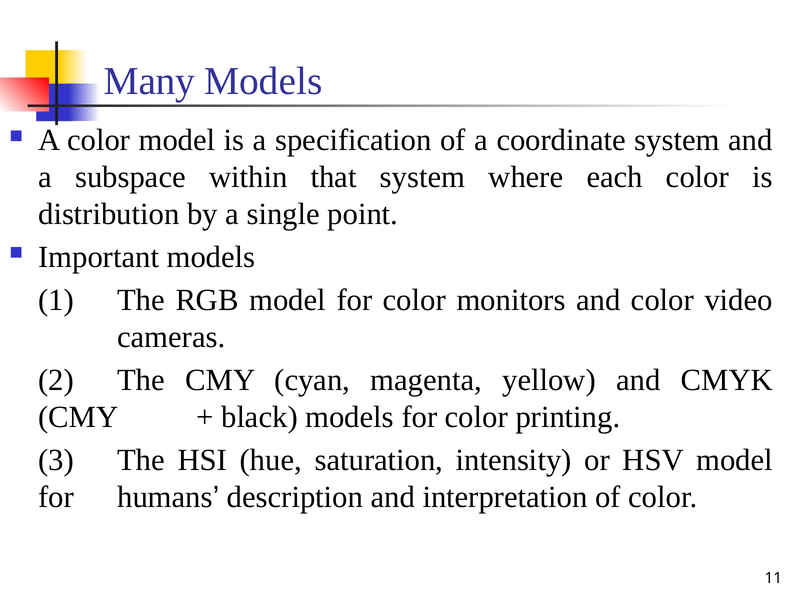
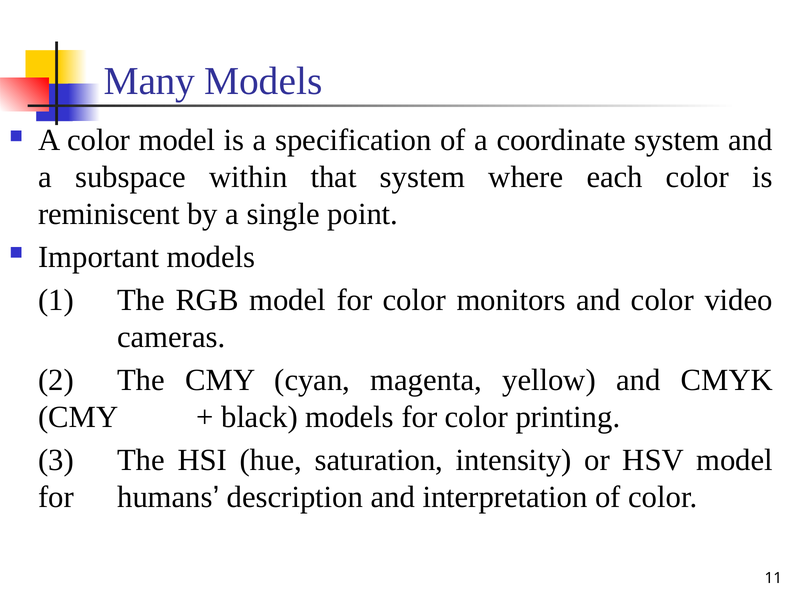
distribution: distribution -> reminiscent
